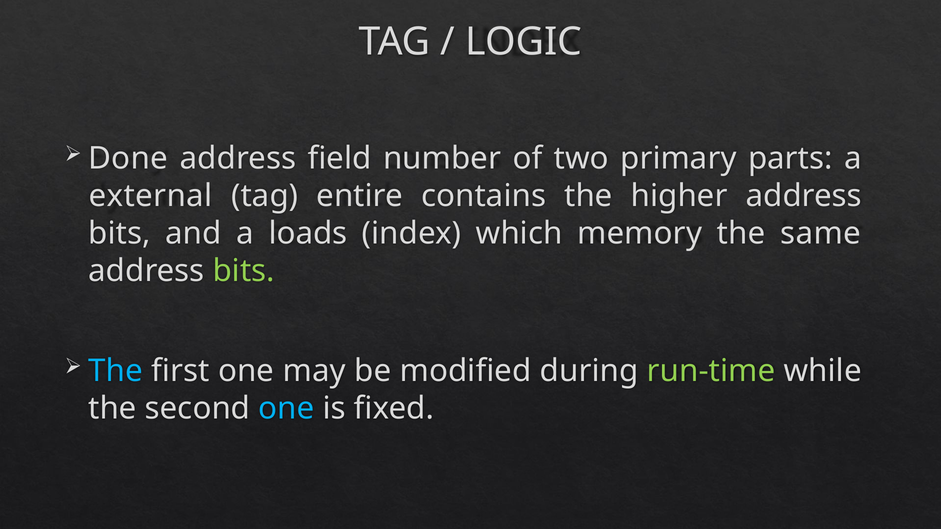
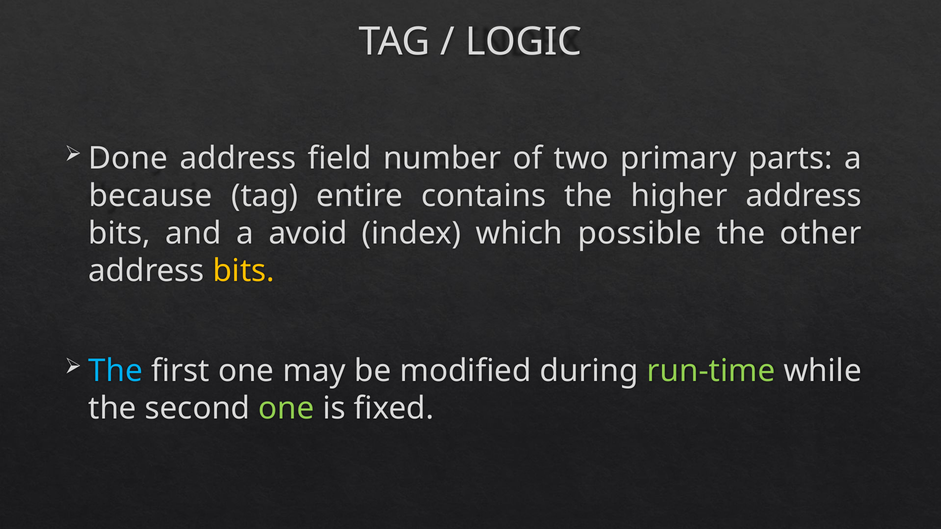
external: external -> because
loads: loads -> avoid
memory: memory -> possible
same: same -> other
bits at (244, 271) colour: light green -> yellow
one at (286, 409) colour: light blue -> light green
